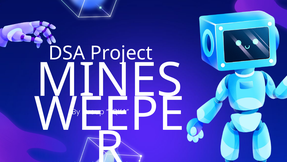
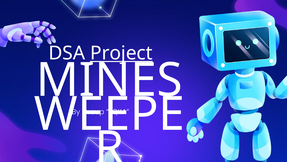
Project underline: none -> present
